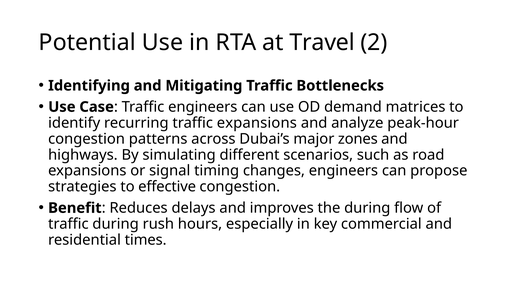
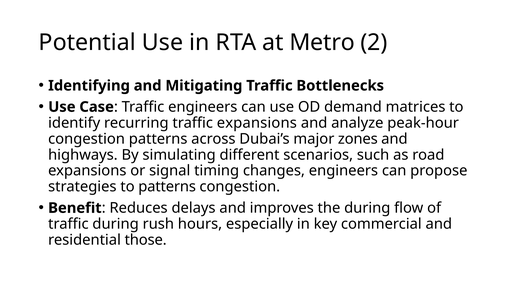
Travel: Travel -> Metro
to effective: effective -> patterns
times: times -> those
